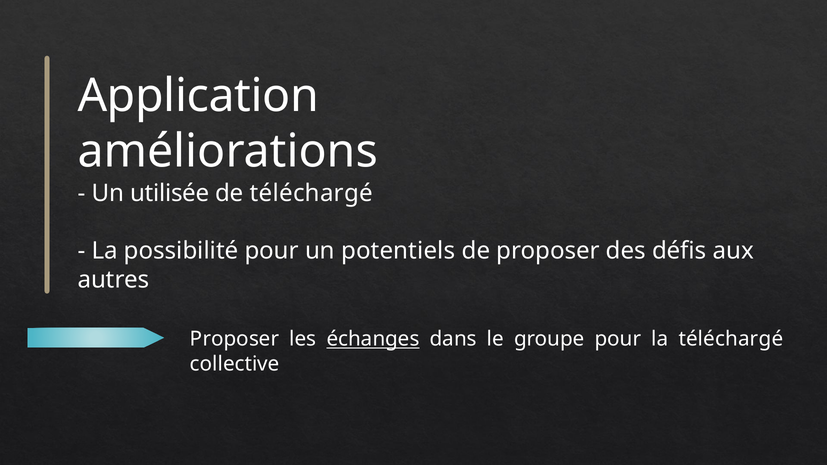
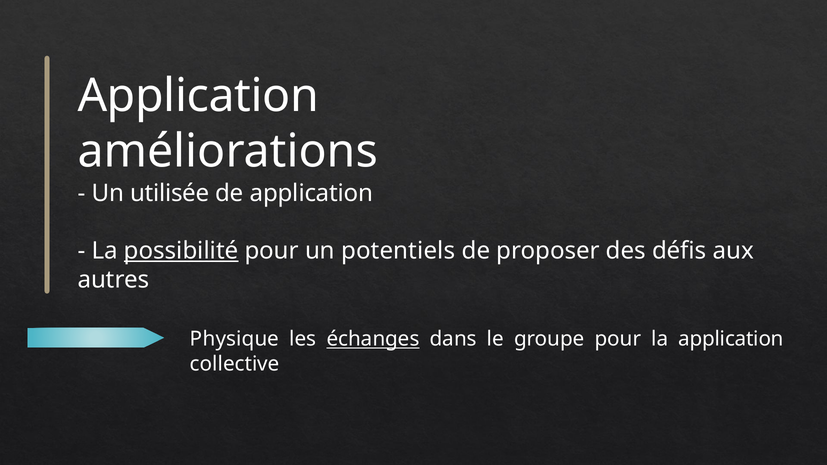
de téléchargé: téléchargé -> application
possibilité underline: none -> present
Proposer at (235, 339): Proposer -> Physique
la téléchargé: téléchargé -> application
